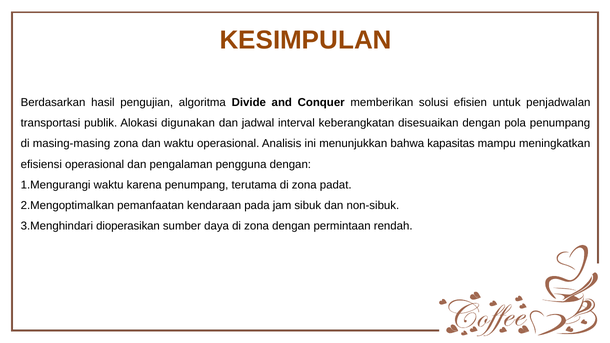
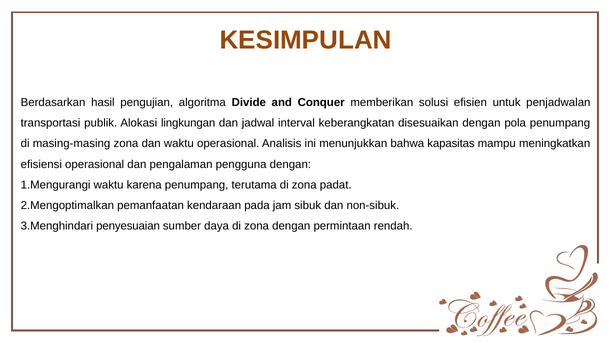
digunakan: digunakan -> lingkungan
dioperasikan: dioperasikan -> penyesuaian
